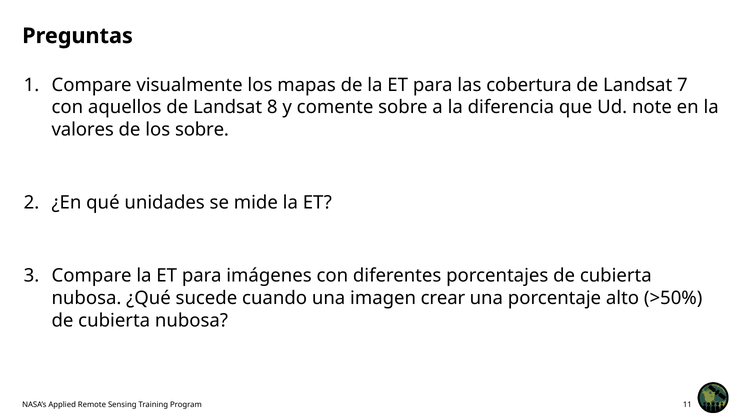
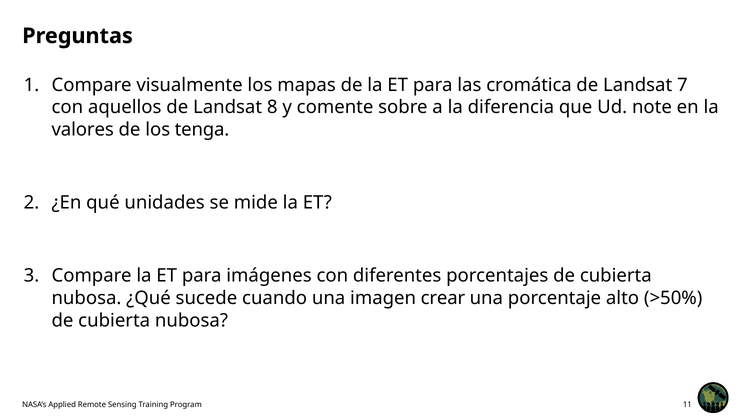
cobertura: cobertura -> cromática
los sobre: sobre -> tenga
